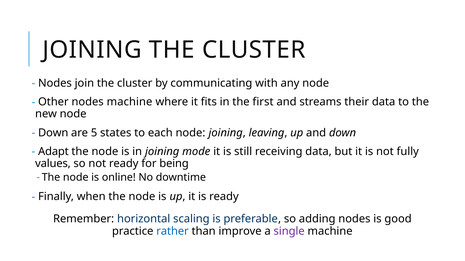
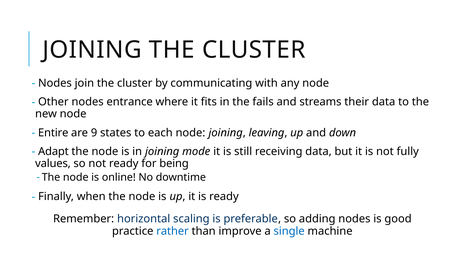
nodes machine: machine -> entrance
first: first -> fails
Down at (53, 133): Down -> Entire
5: 5 -> 9
single colour: purple -> blue
